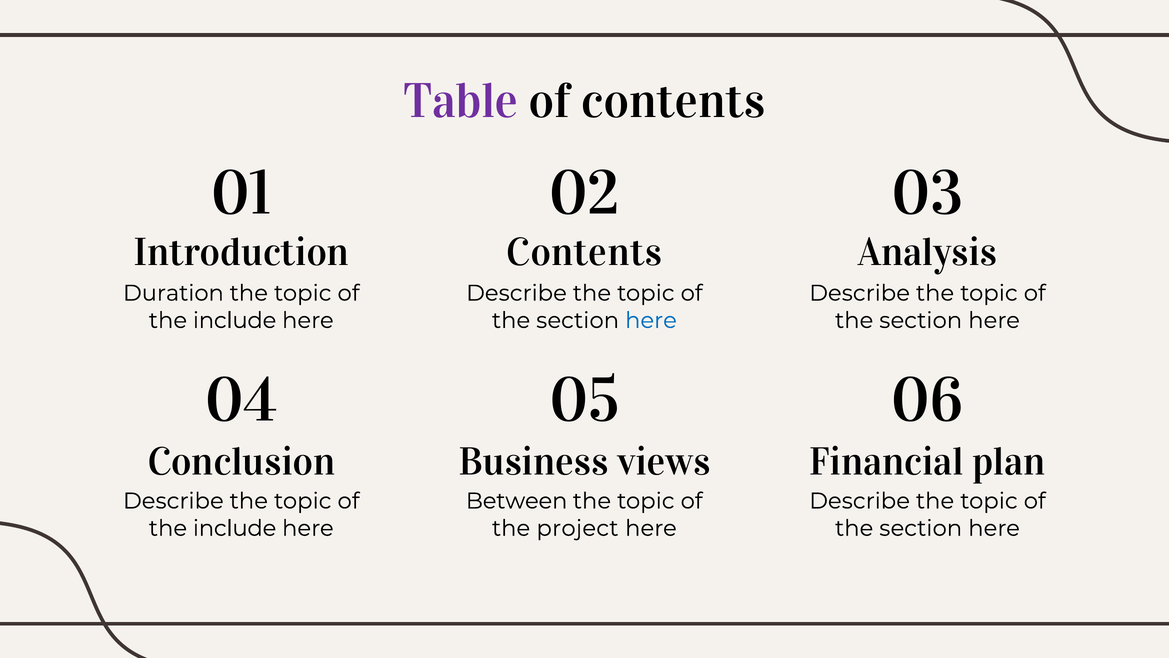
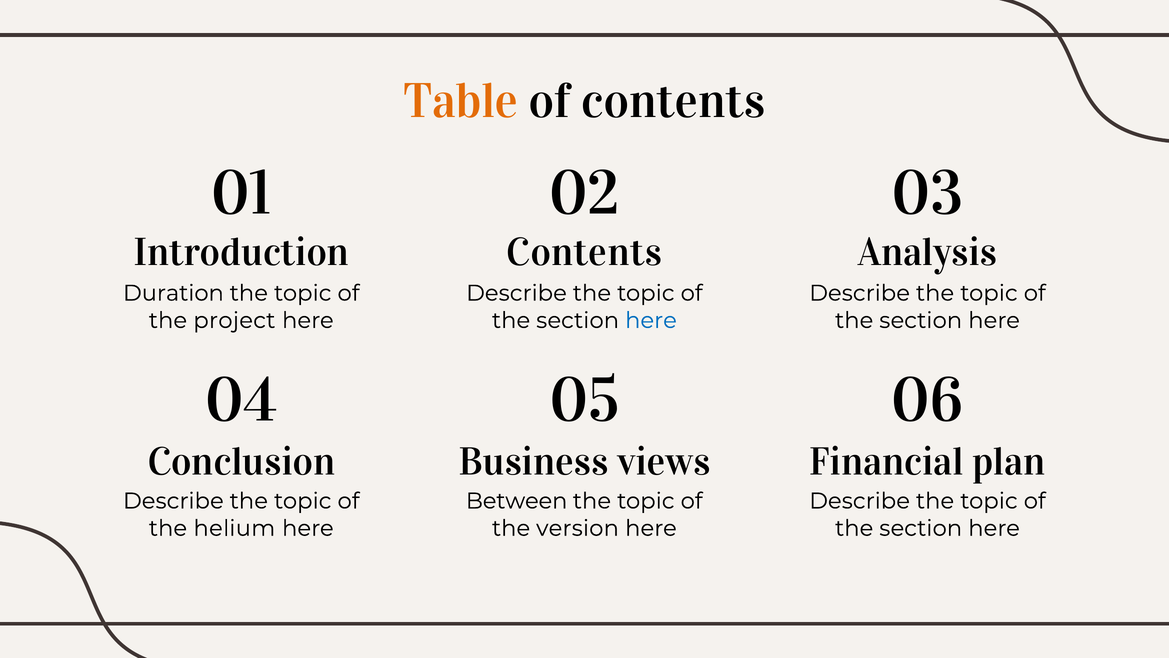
Table colour: purple -> orange
include at (235, 320): include -> project
include at (235, 528): include -> helium
project: project -> version
